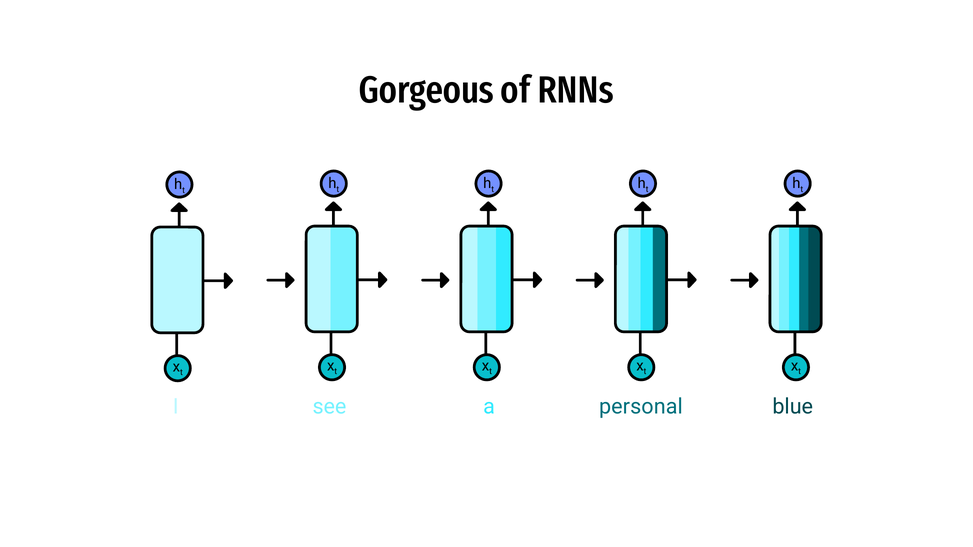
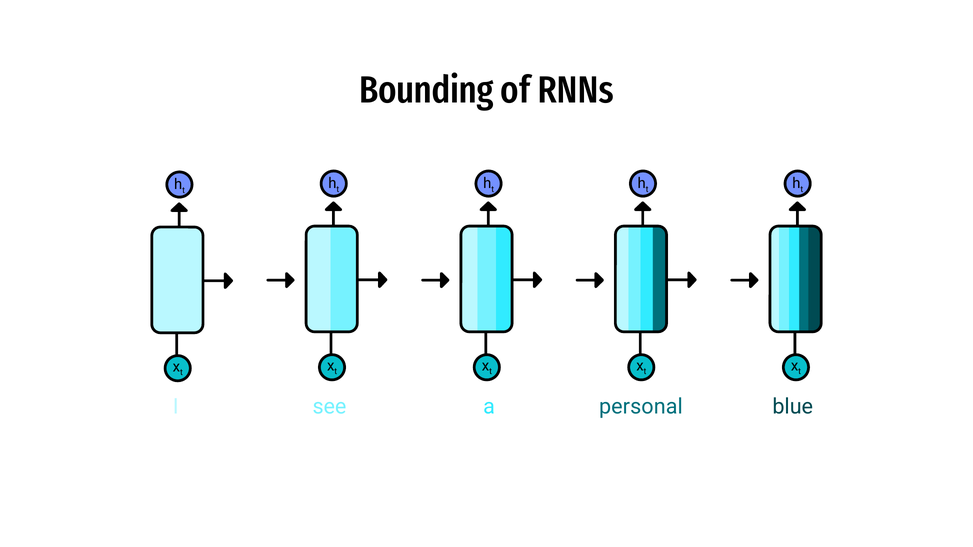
Gorgeous: Gorgeous -> Bounding
